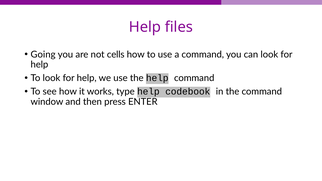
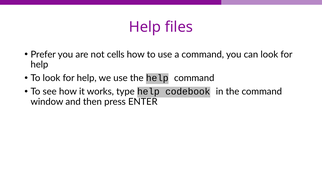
Going: Going -> Prefer
